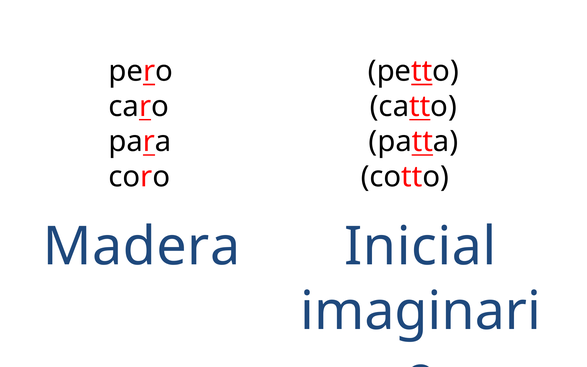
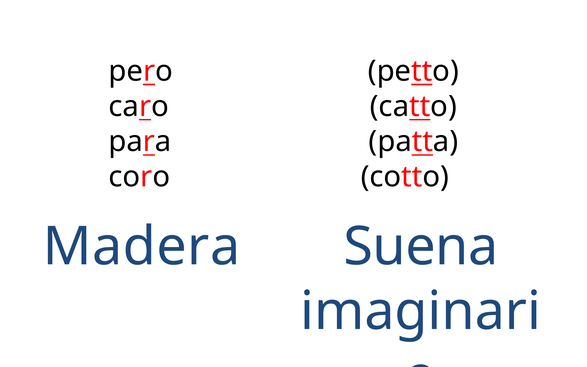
Inicial: Inicial -> Suena
